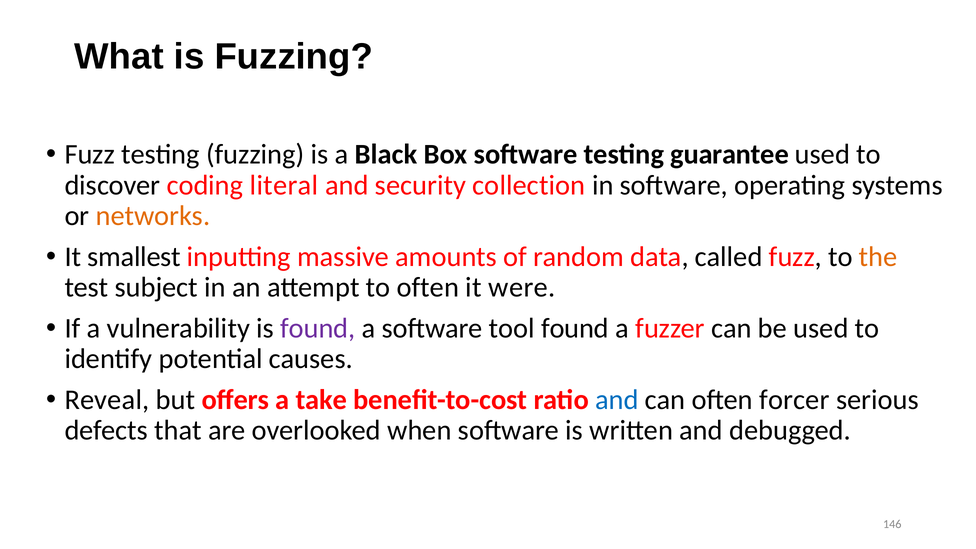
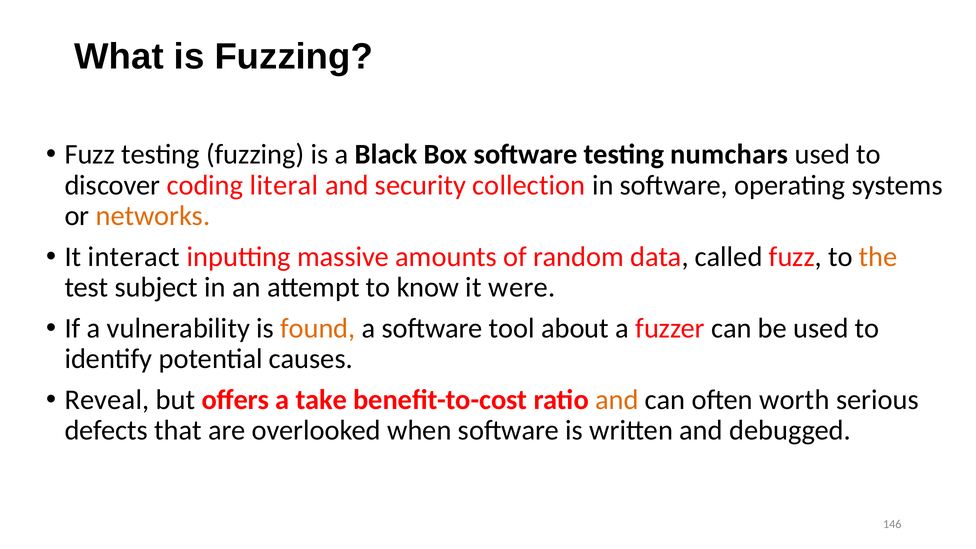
guarantee: guarantee -> numchars
smallest: smallest -> interact
to often: often -> know
found at (318, 328) colour: purple -> orange
tool found: found -> about
and at (617, 400) colour: blue -> orange
forcer: forcer -> worth
